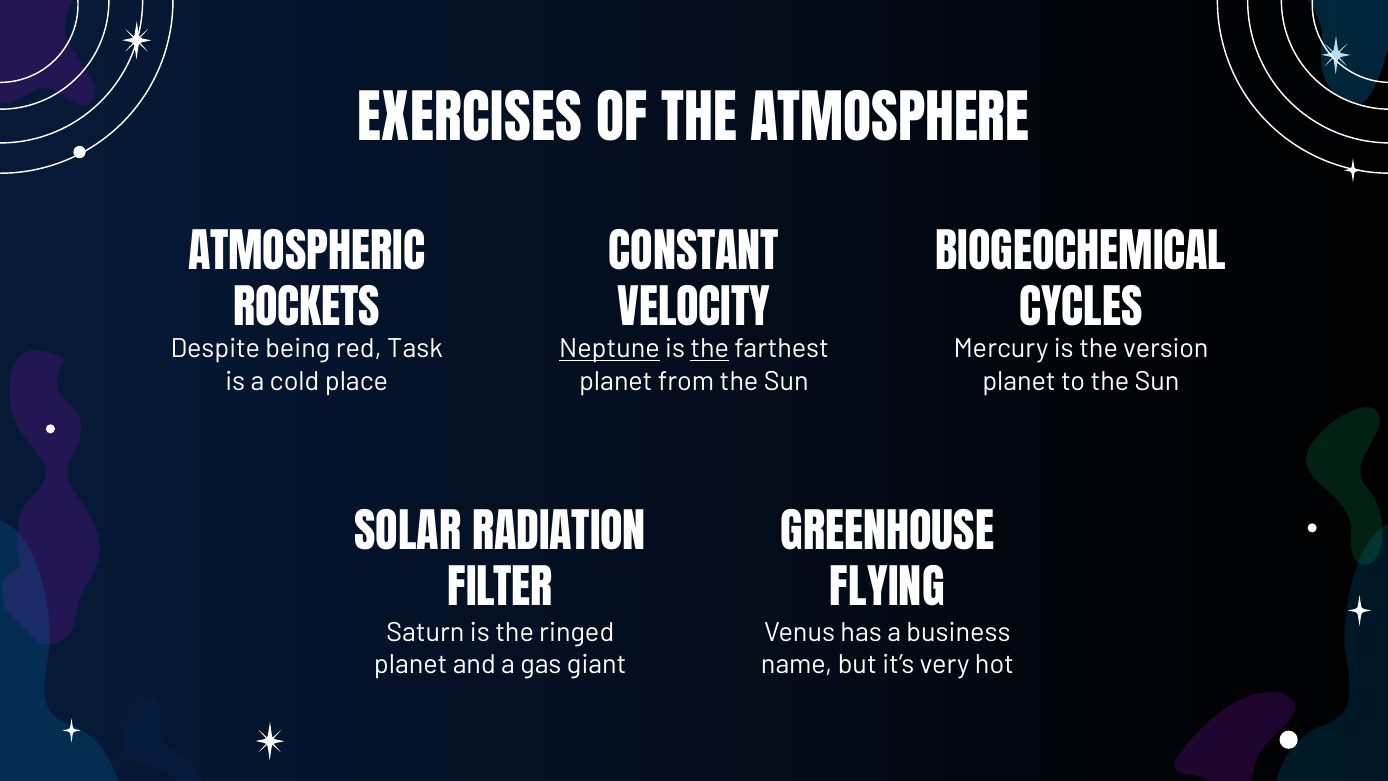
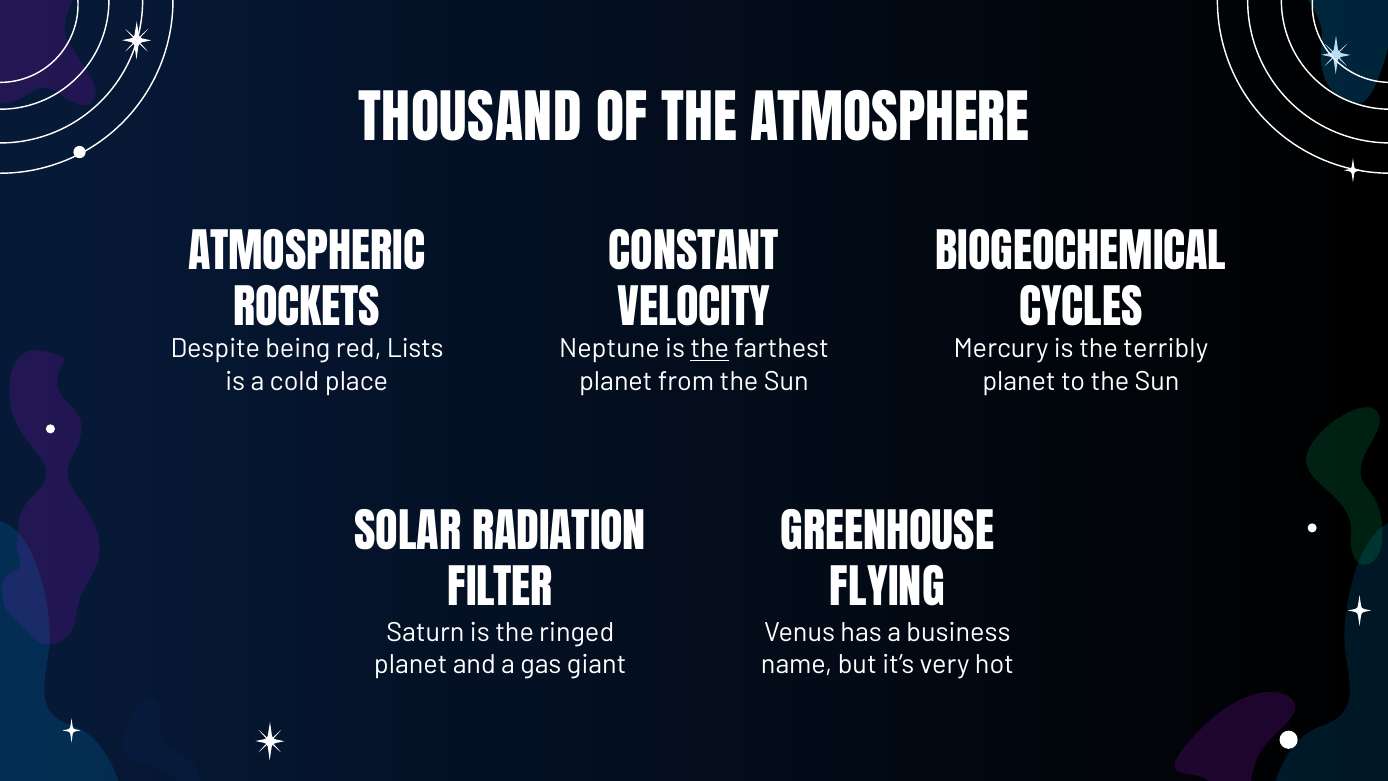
EXERCISES: EXERCISES -> THOUSAND
Task: Task -> Lists
Neptune underline: present -> none
version: version -> terribly
